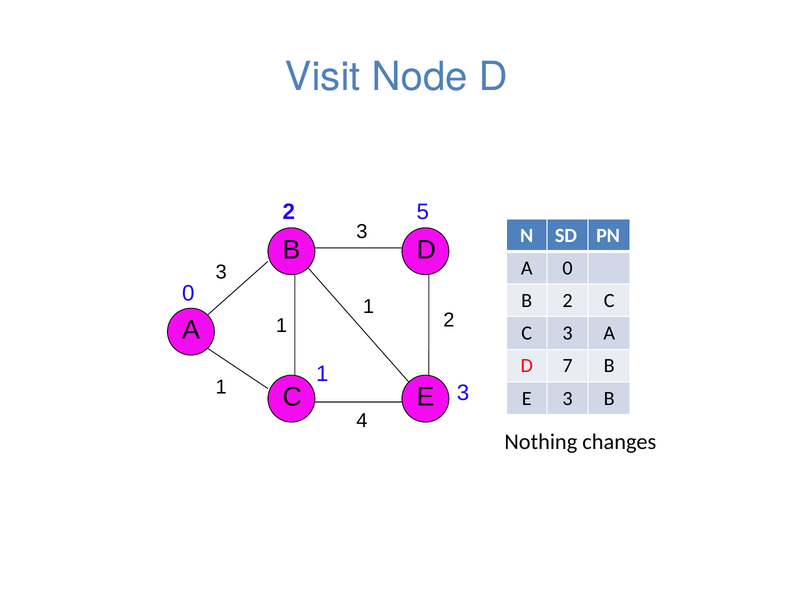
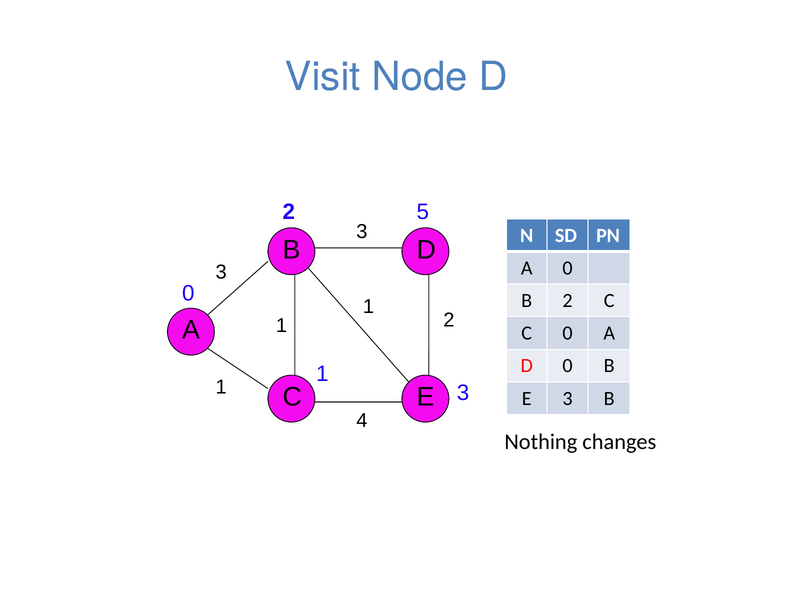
C 3: 3 -> 0
D 7: 7 -> 0
